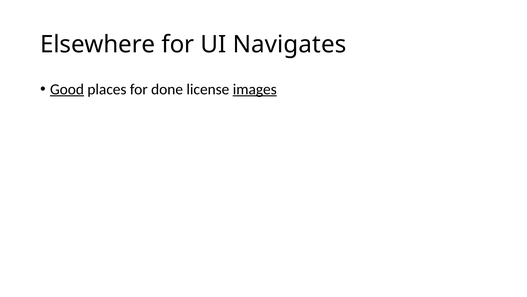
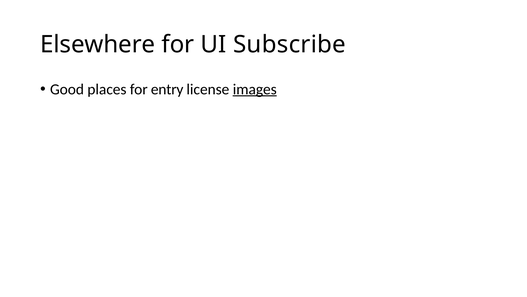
Navigates: Navigates -> Subscribe
Good underline: present -> none
done: done -> entry
